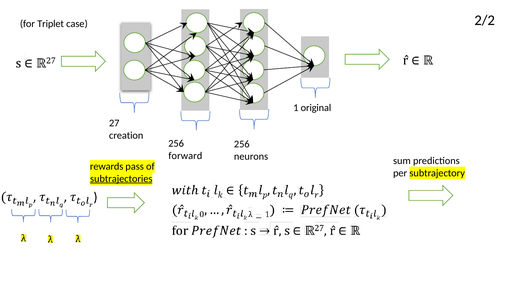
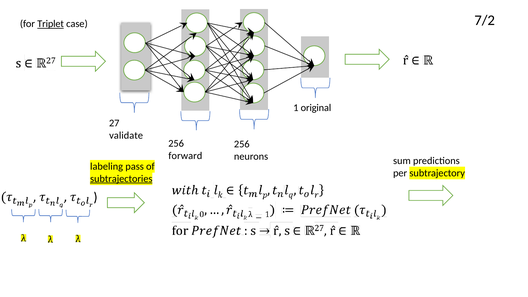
2/2: 2/2 -> 7/2
Triplet underline: none -> present
creation: creation -> validate
rewards: rewards -> labeling
